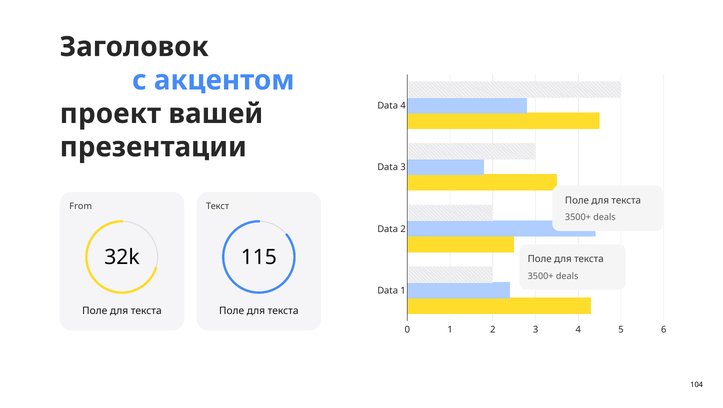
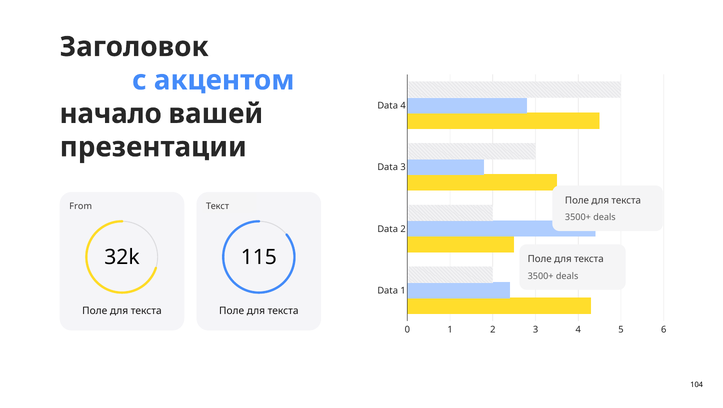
проект: проект -> начало
